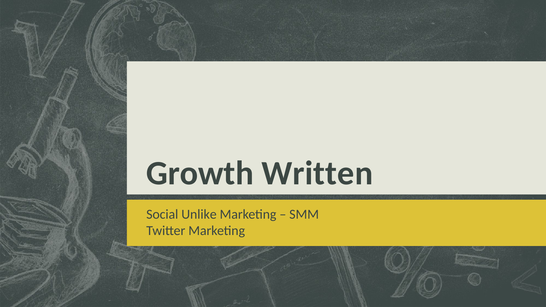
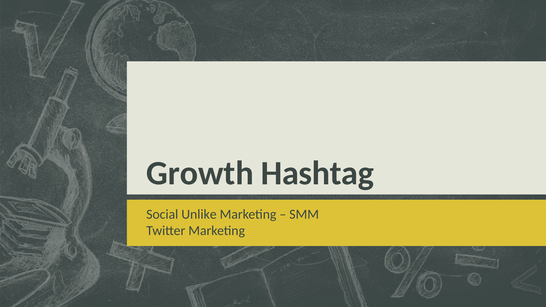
Written: Written -> Hashtag
